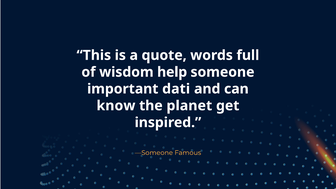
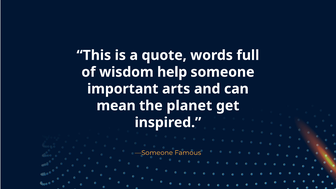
dati: dati -> arts
know: know -> mean
